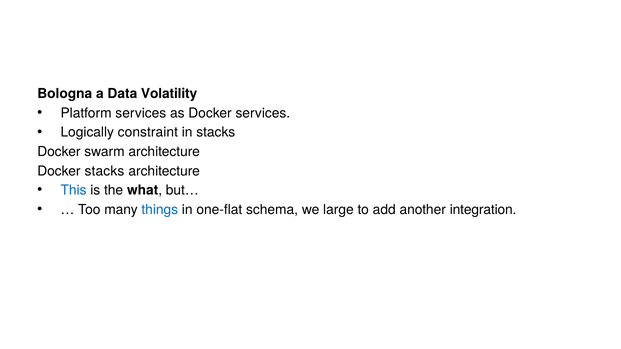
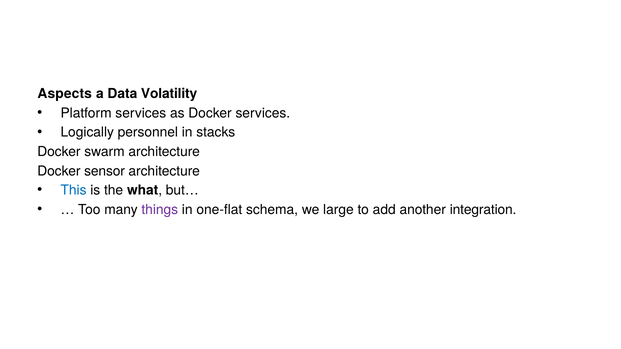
Bologna: Bologna -> Aspects
constraint: constraint -> personnel
Docker stacks: stacks -> sensor
things colour: blue -> purple
